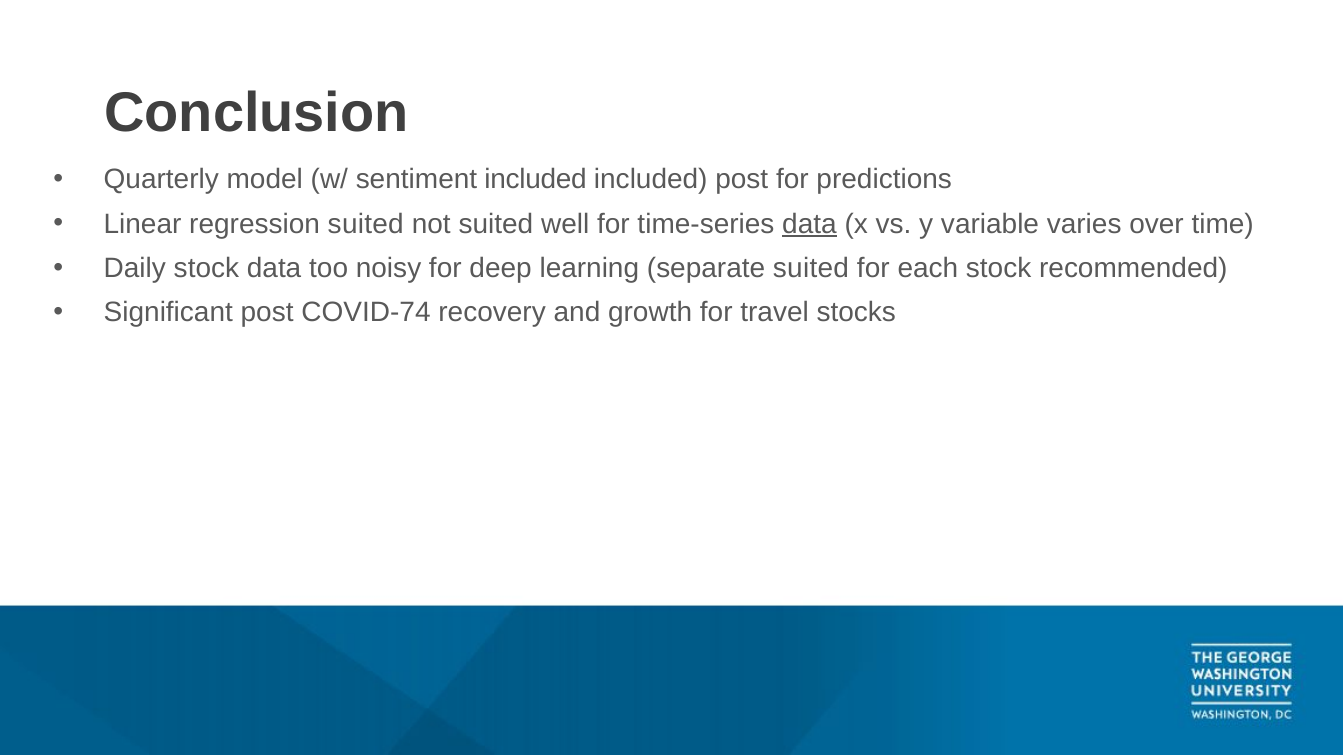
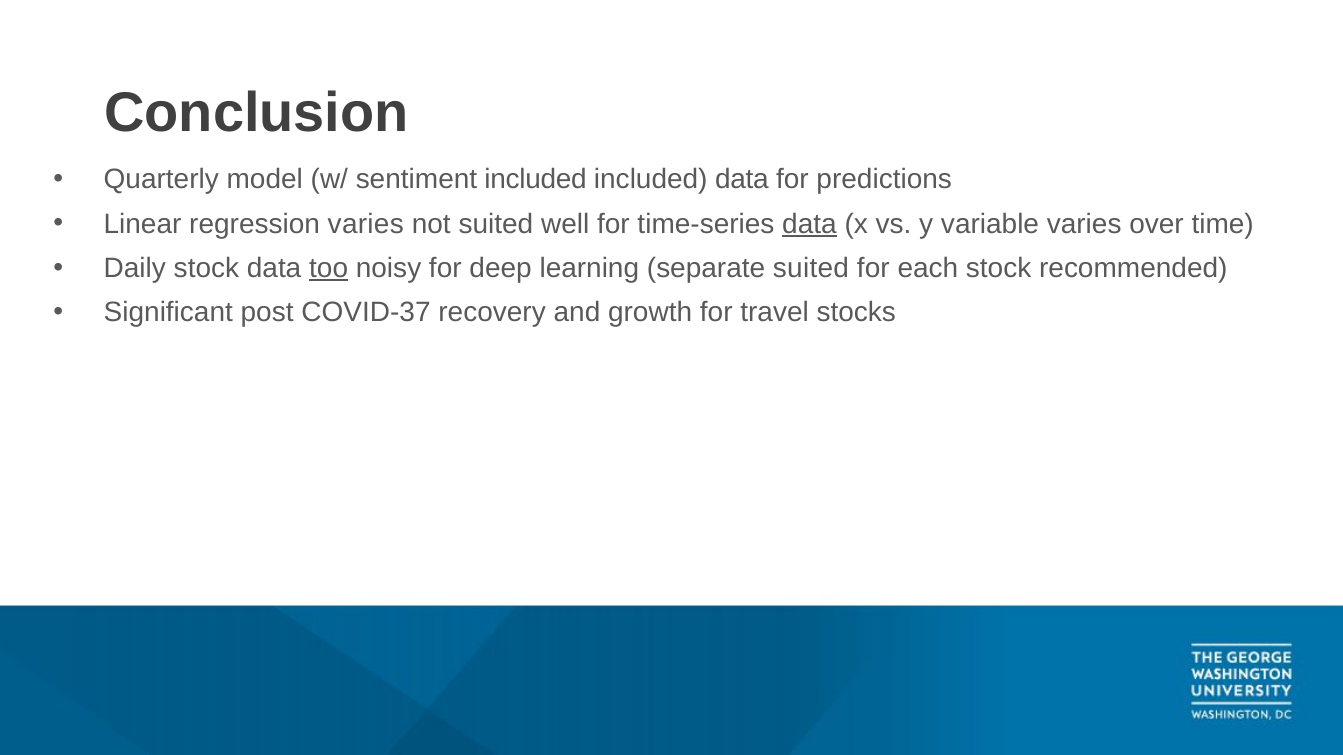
included post: post -> data
regression suited: suited -> varies
too underline: none -> present
COVID-74: COVID-74 -> COVID-37
